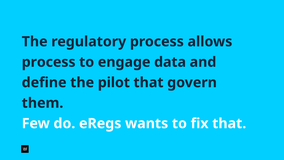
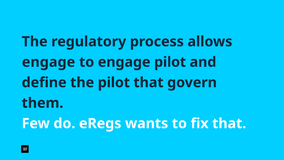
process at (49, 62): process -> engage
engage data: data -> pilot
